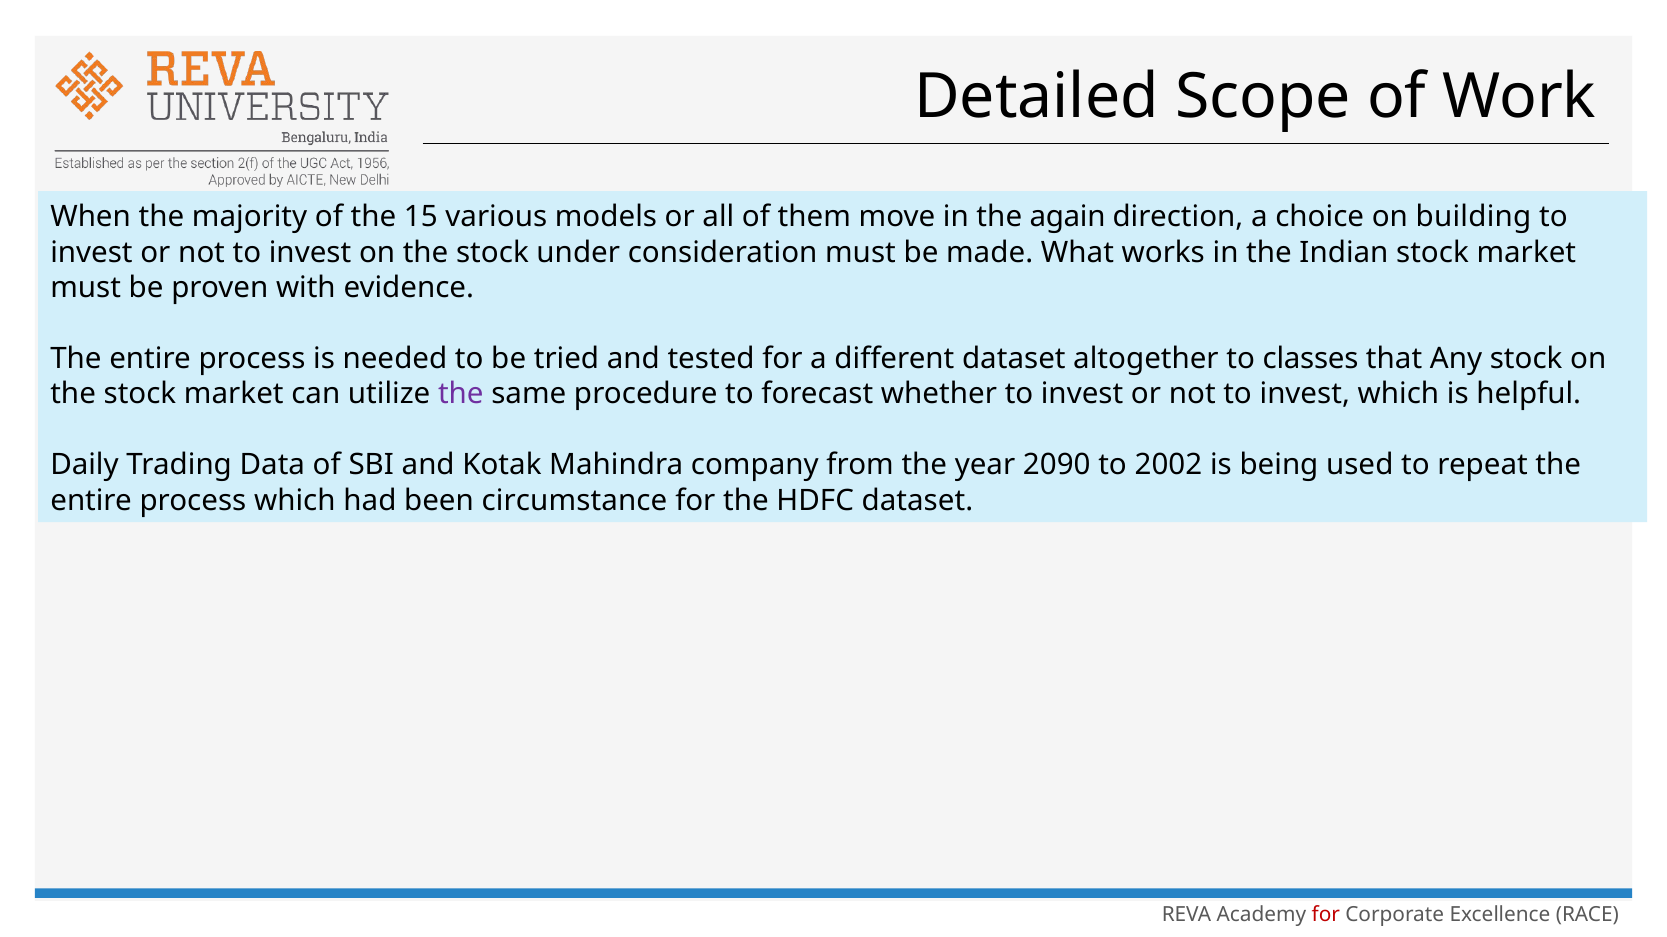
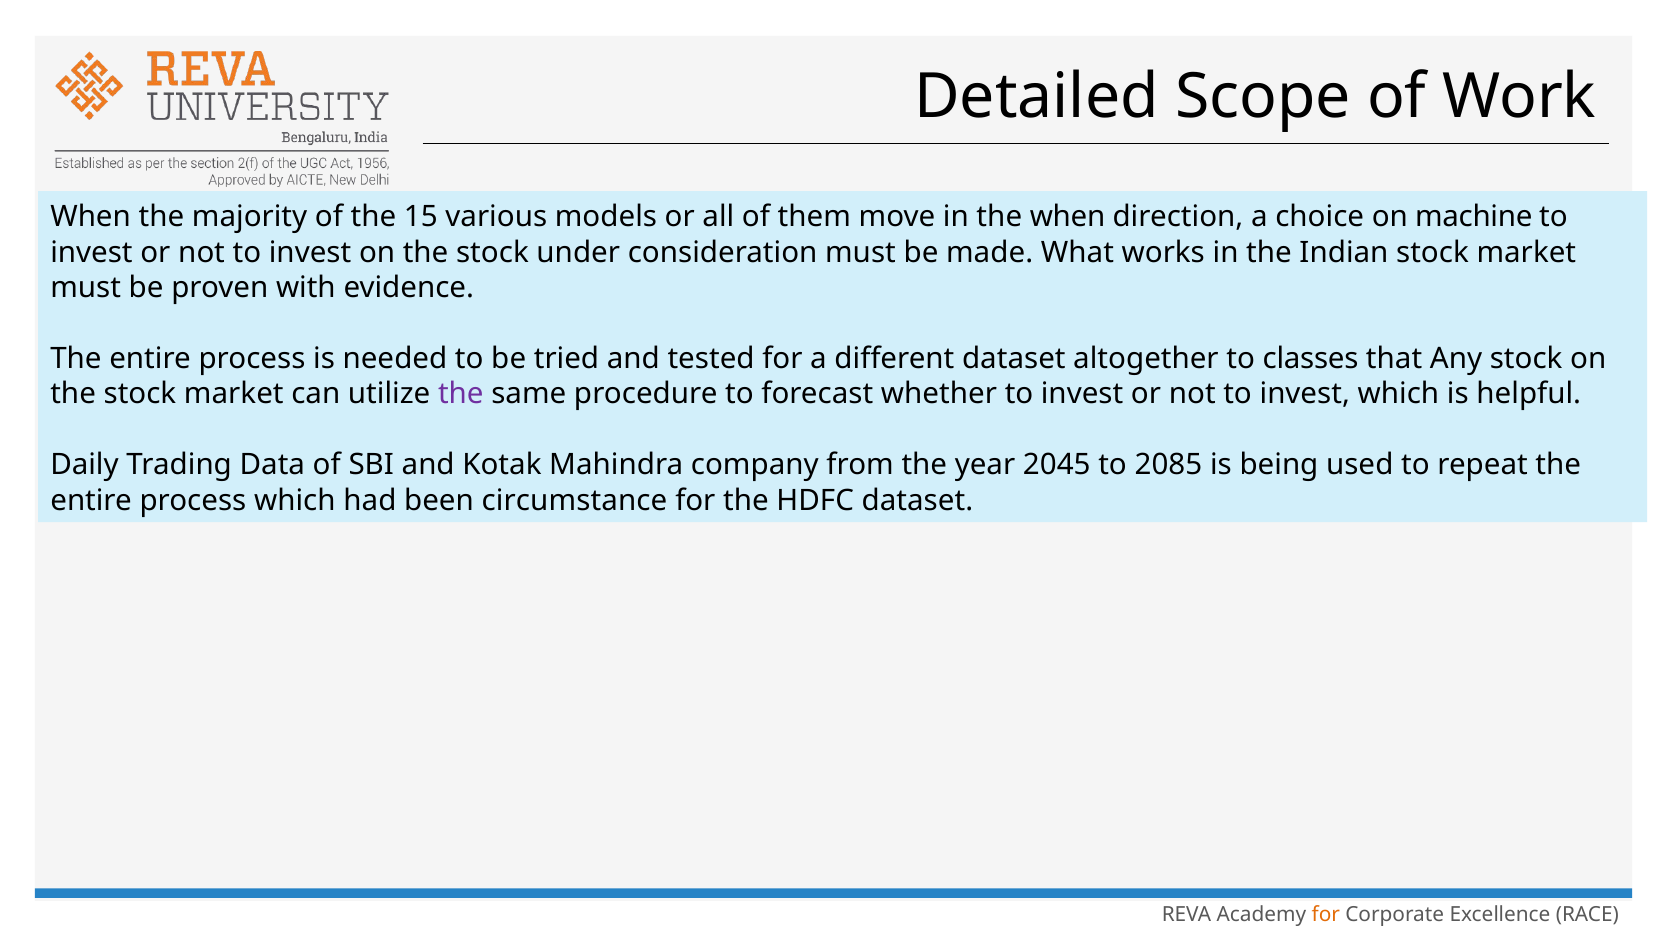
the again: again -> when
building: building -> machine
2090: 2090 -> 2045
2002: 2002 -> 2085
for at (1326, 915) colour: red -> orange
